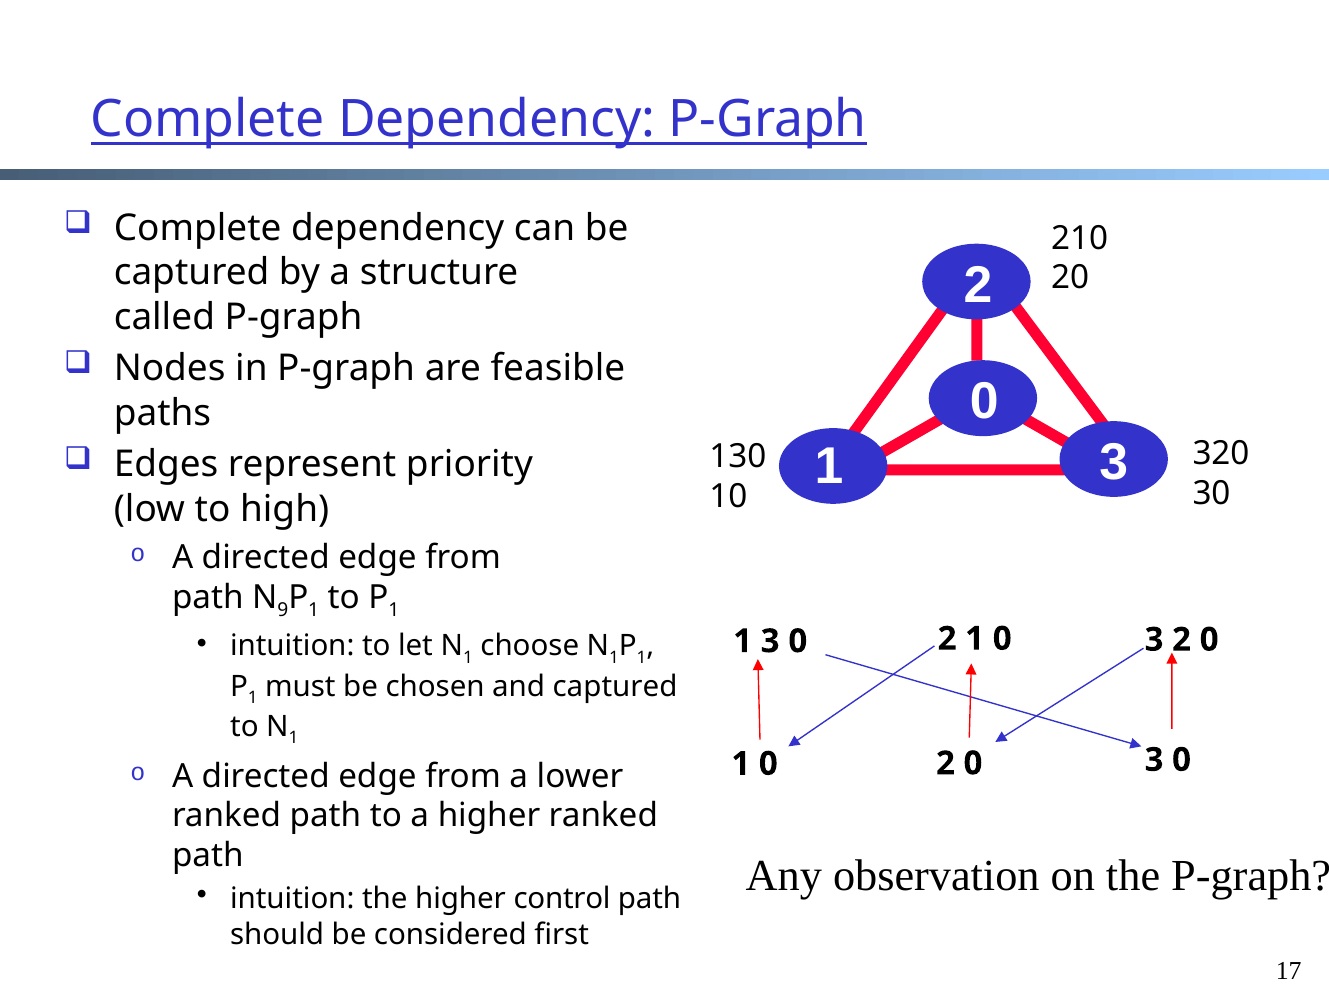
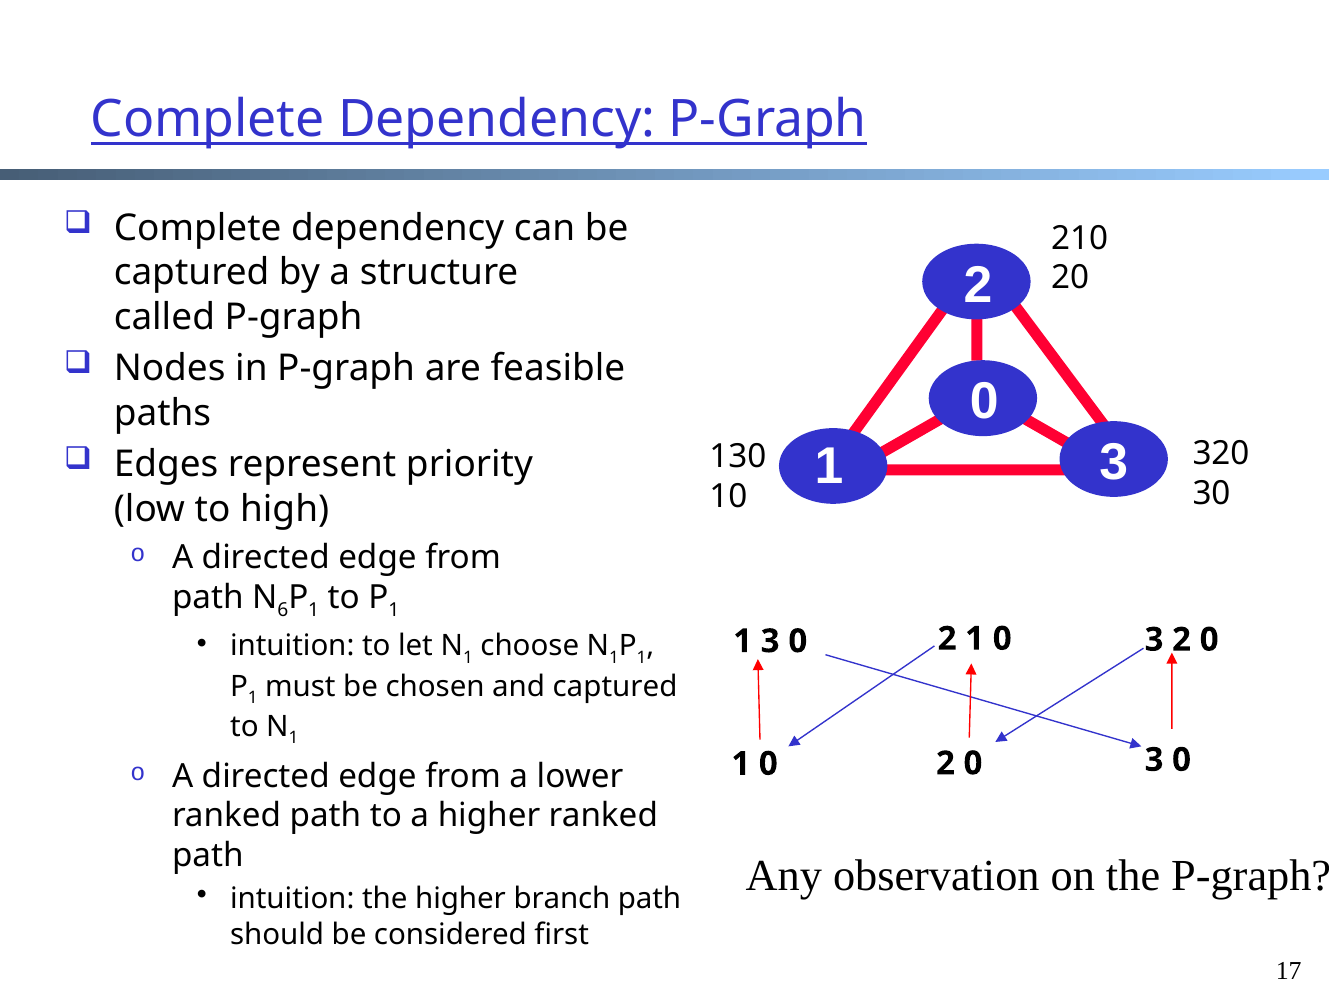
9: 9 -> 6
control: control -> branch
